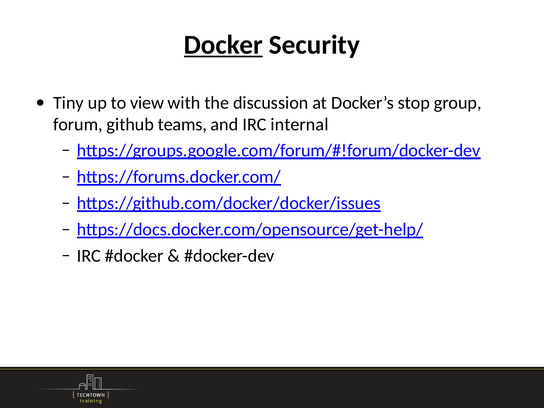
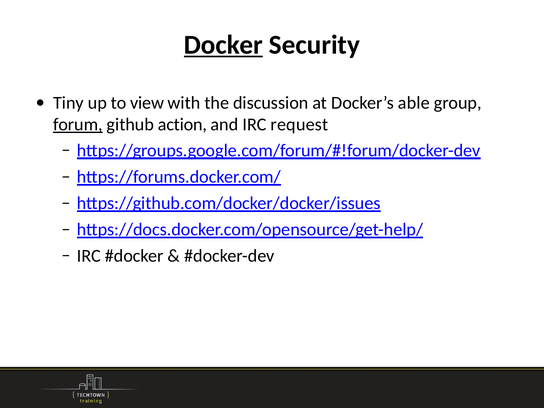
stop: stop -> able
forum underline: none -> present
teams: teams -> action
internal: internal -> request
